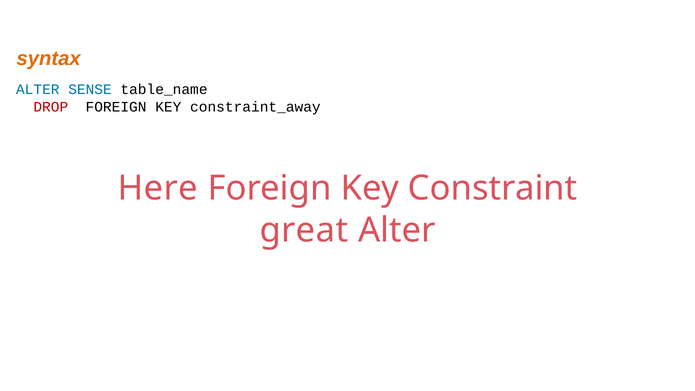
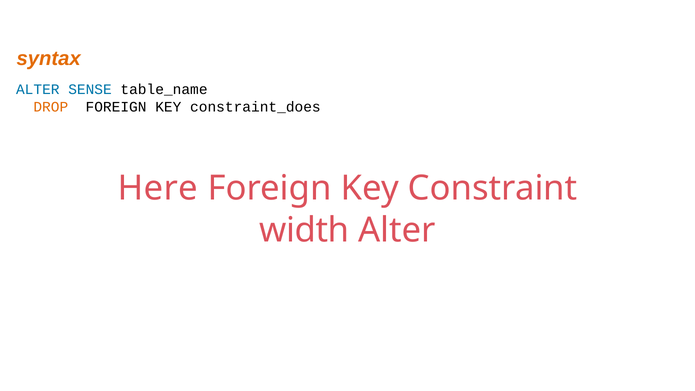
DROP colour: red -> orange
constraint_away: constraint_away -> constraint_does
great: great -> width
